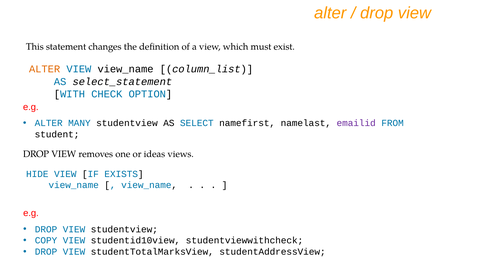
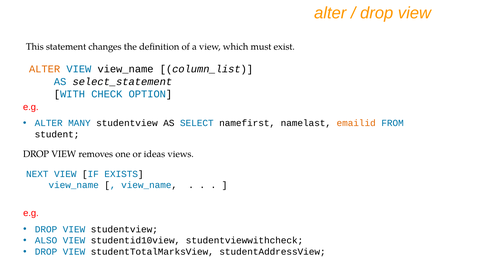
emailid colour: purple -> orange
HIDE: HIDE -> NEXT
COPY: COPY -> ALSO
